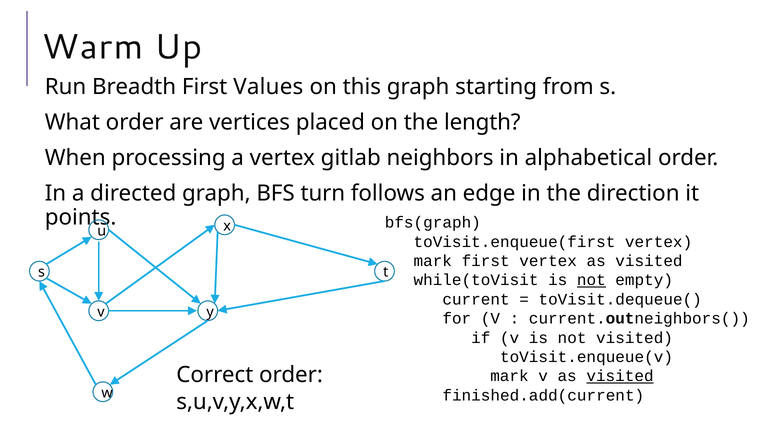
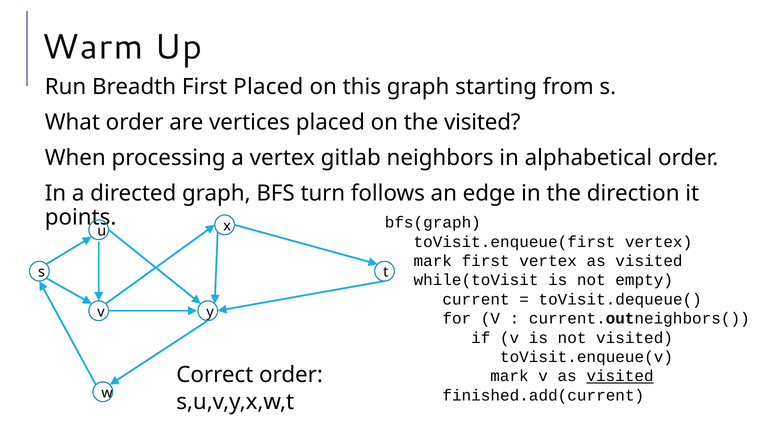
First Values: Values -> Placed
the length: length -> visited
not at (591, 280) underline: present -> none
